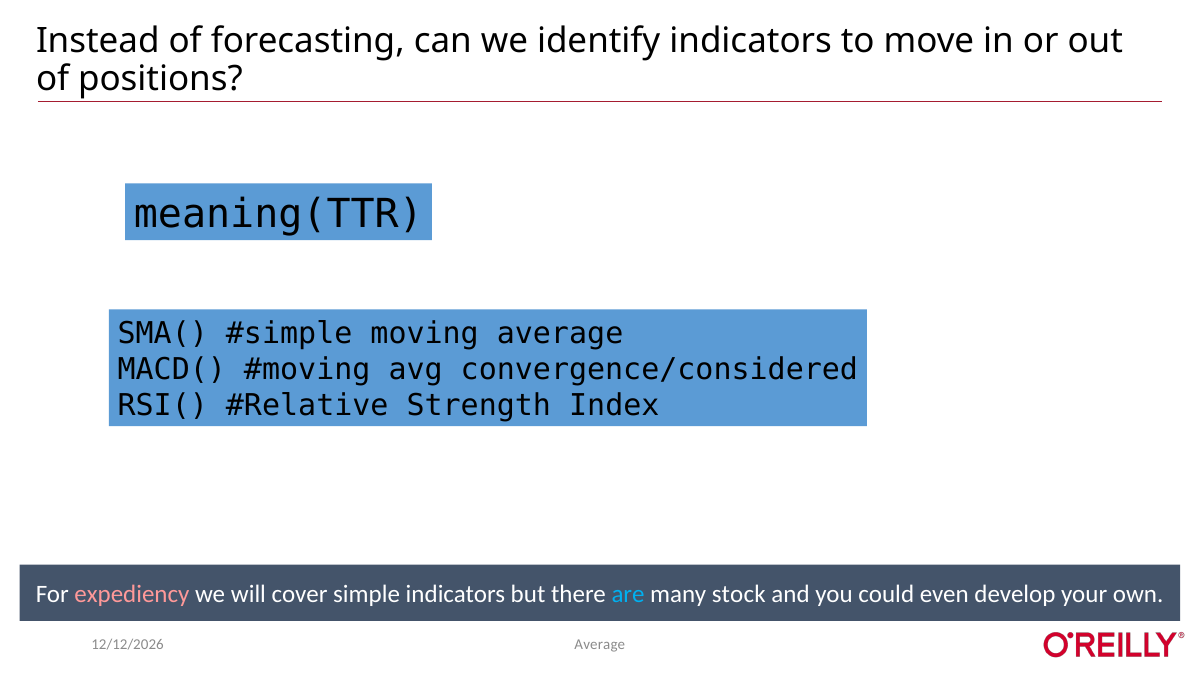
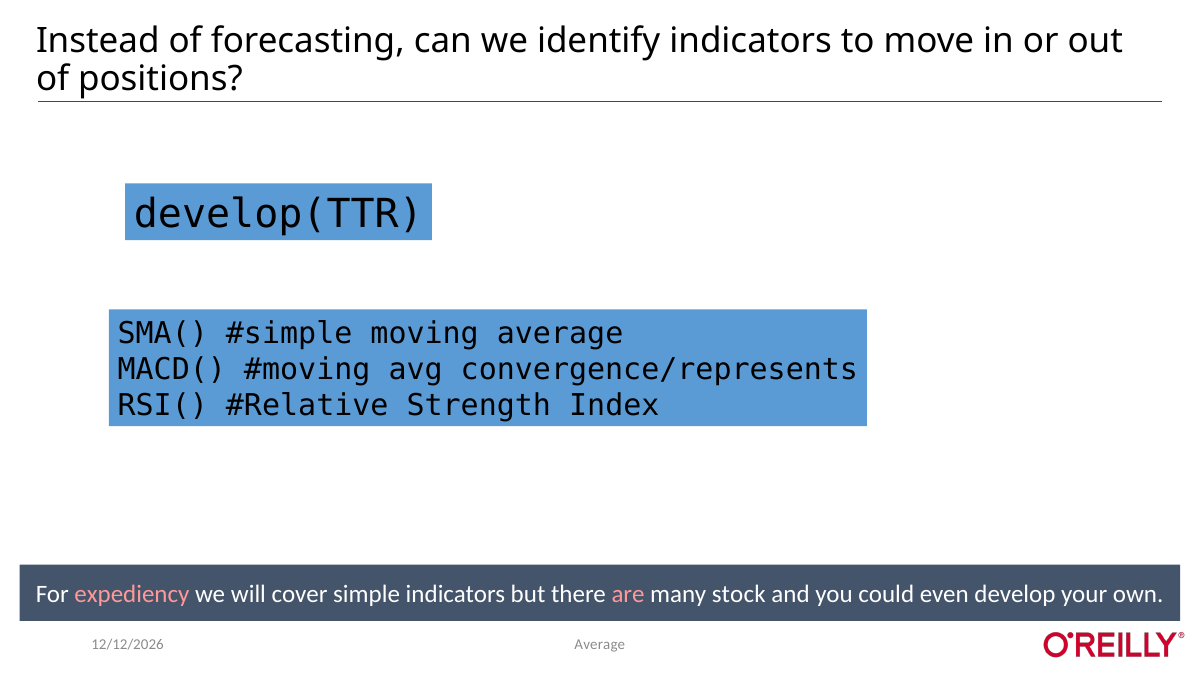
meaning(TTR: meaning(TTR -> develop(TTR
convergence/considered: convergence/considered -> convergence/represents
are colour: light blue -> pink
